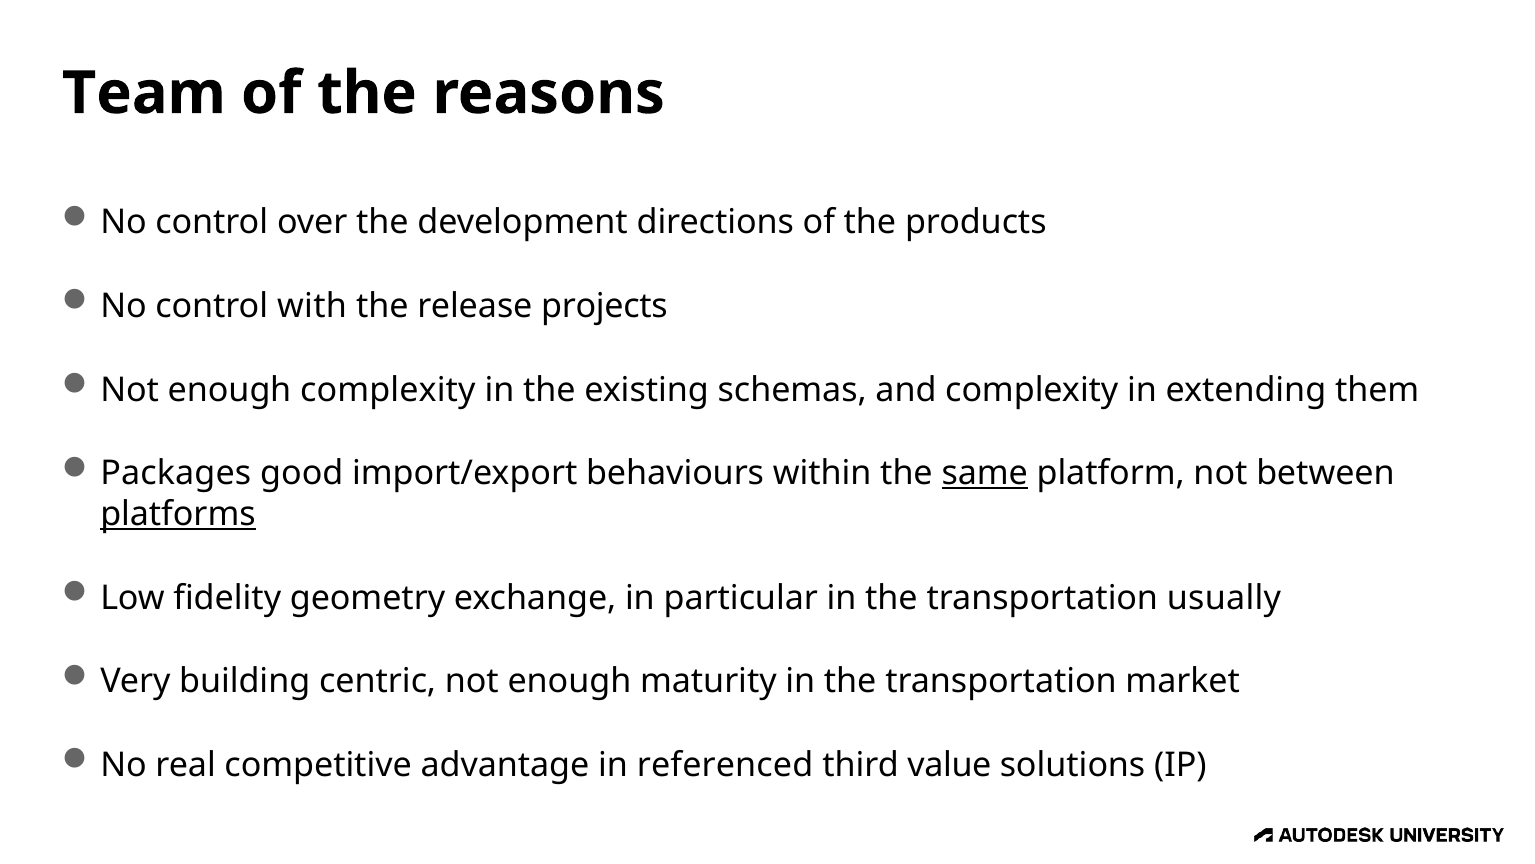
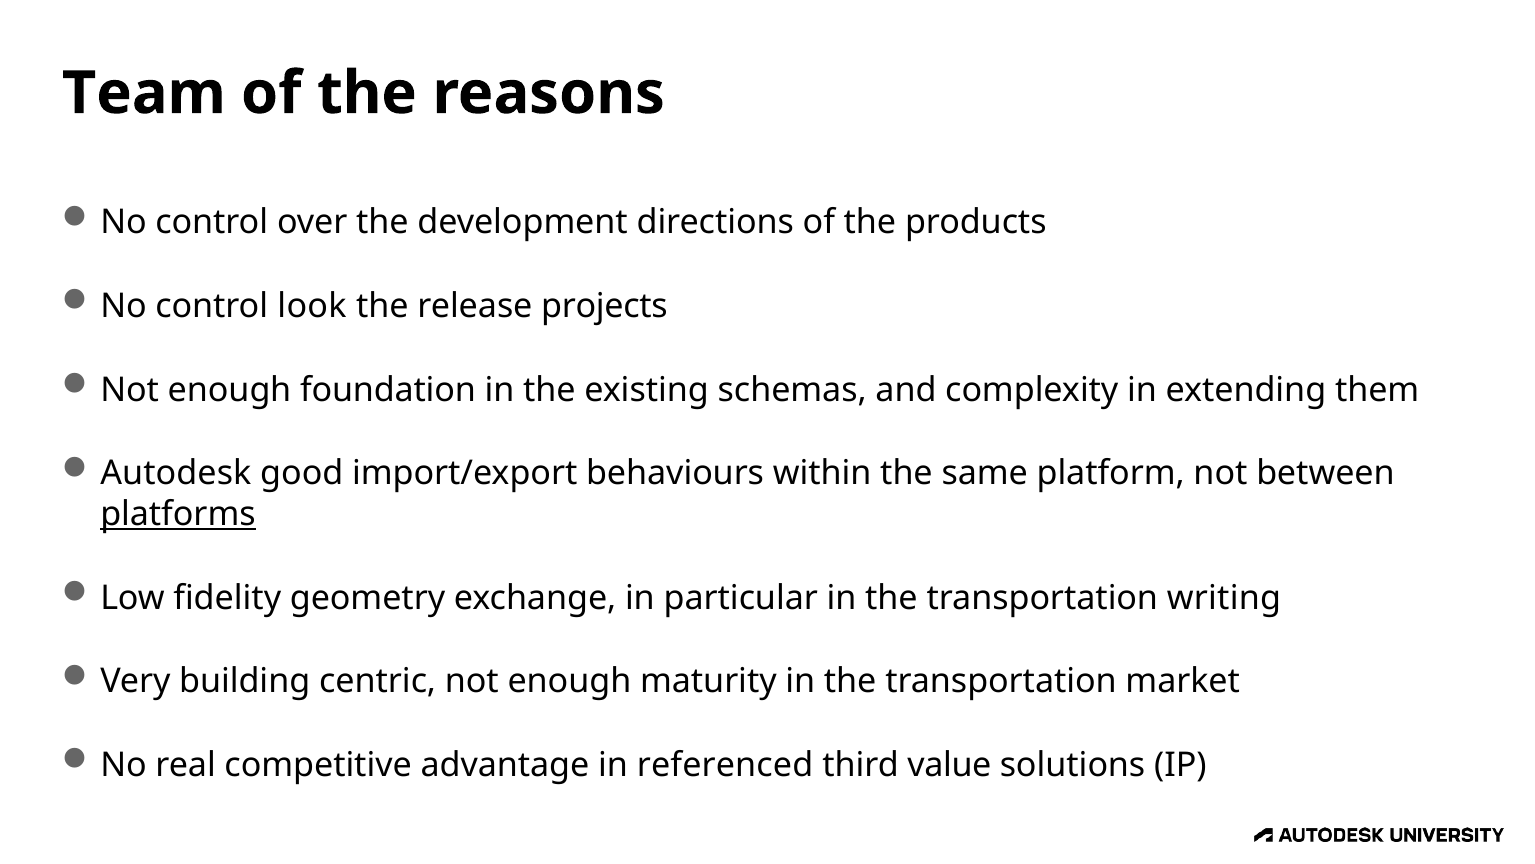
with: with -> look
enough complexity: complexity -> foundation
Packages: Packages -> Autodesk
same underline: present -> none
usually: usually -> writing
